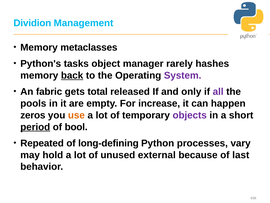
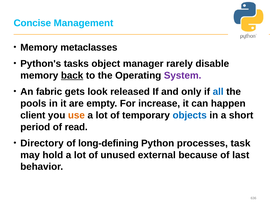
Dividion: Dividion -> Concise
hashes: hashes -> disable
total: total -> look
all colour: purple -> blue
zeros: zeros -> client
objects colour: purple -> blue
period underline: present -> none
bool: bool -> read
Repeated: Repeated -> Directory
vary: vary -> task
